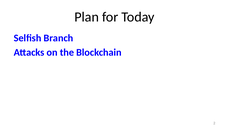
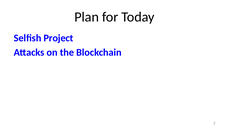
Branch: Branch -> Project
